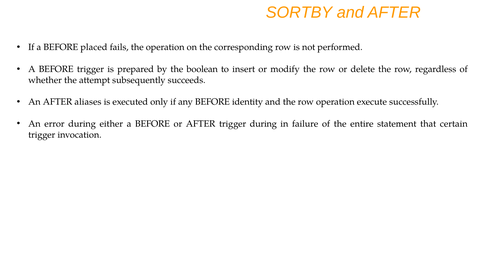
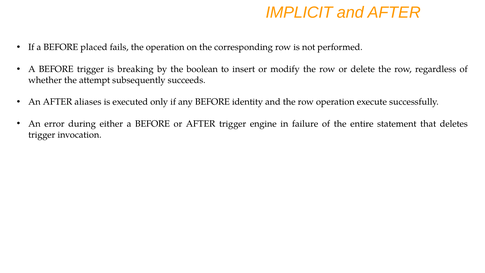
SORTBY: SORTBY -> IMPLICIT
prepared: prepared -> breaking
trigger during: during -> engine
certain: certain -> deletes
